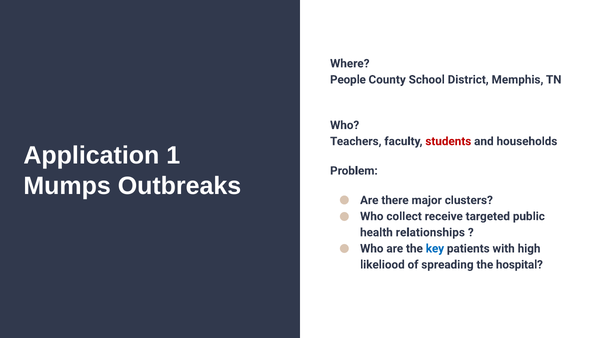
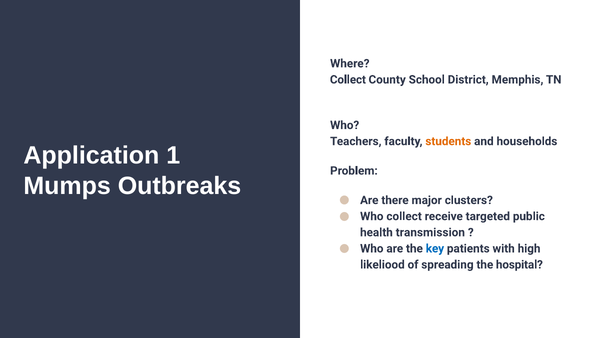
People at (348, 80): People -> Collect
students colour: red -> orange
relationships: relationships -> transmission
